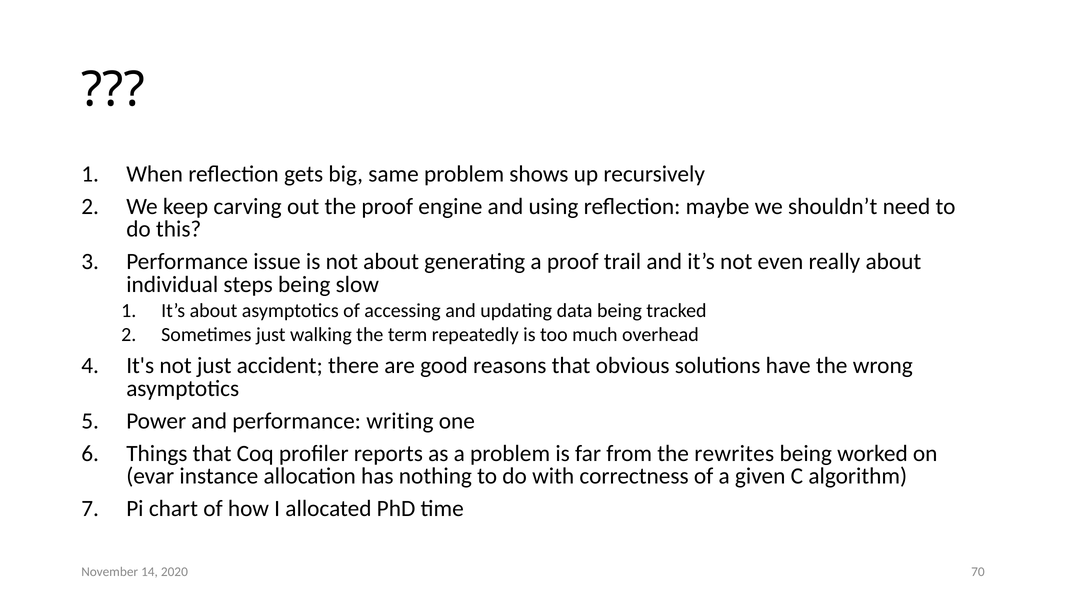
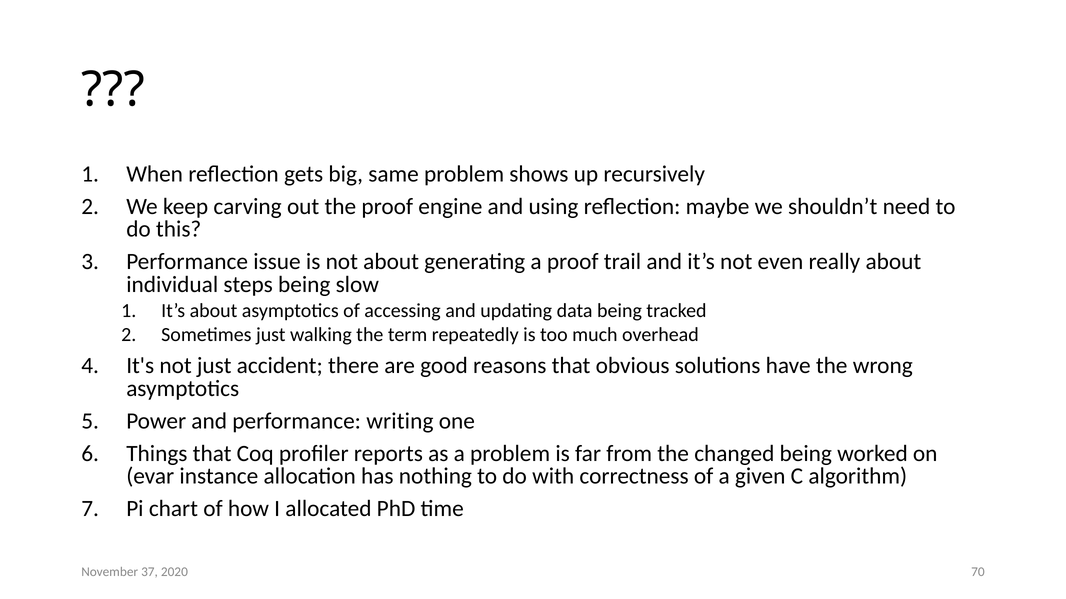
rewrites: rewrites -> changed
14: 14 -> 37
